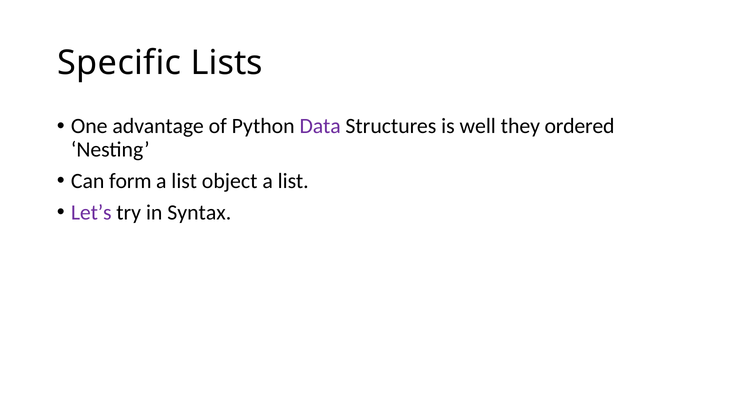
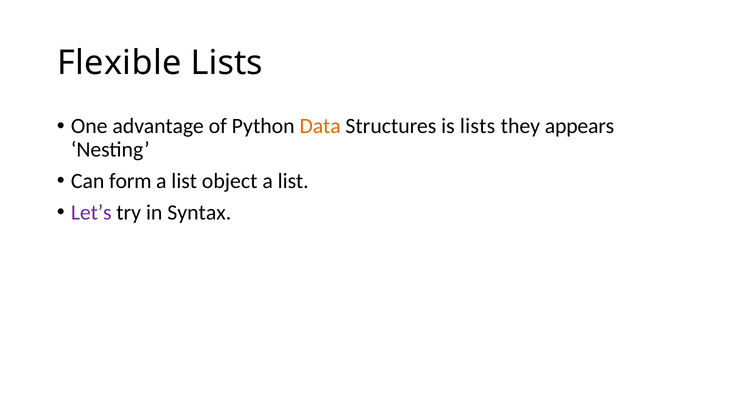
Specific: Specific -> Flexible
Data colour: purple -> orange
is well: well -> lists
ordered: ordered -> appears
